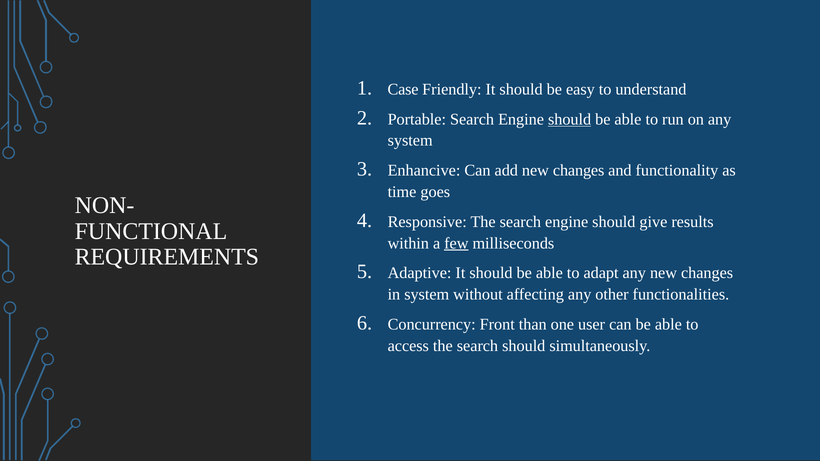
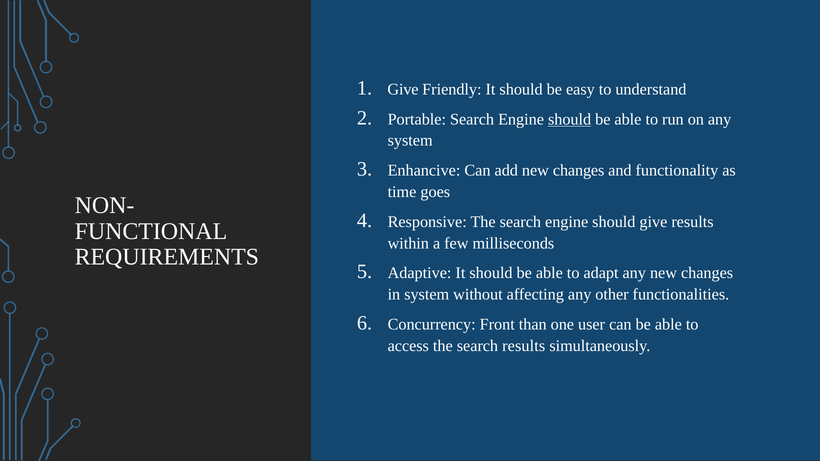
Case at (403, 89): Case -> Give
few underline: present -> none
search should: should -> results
